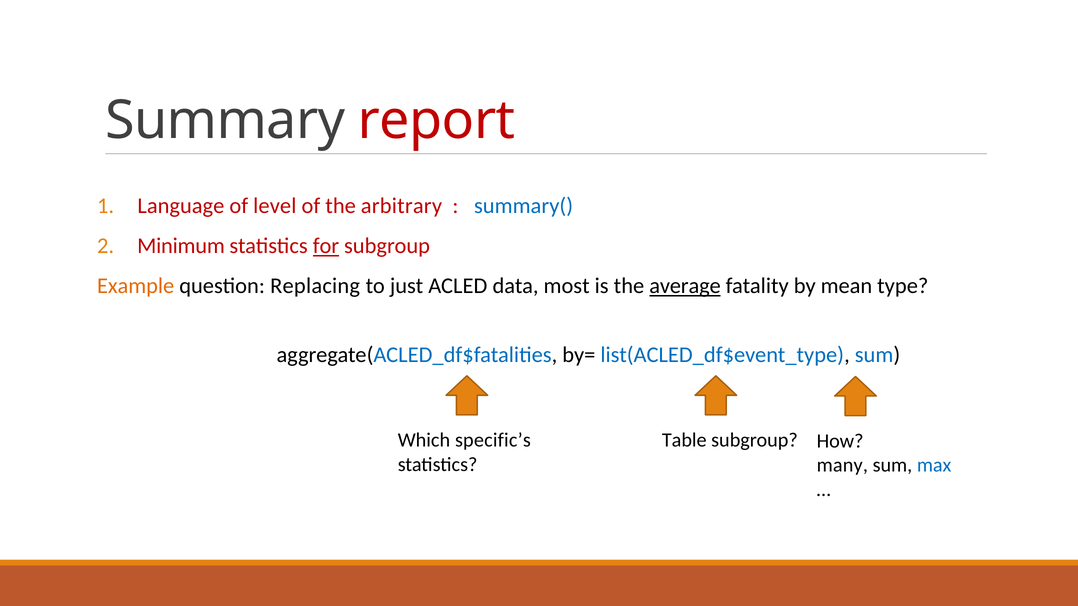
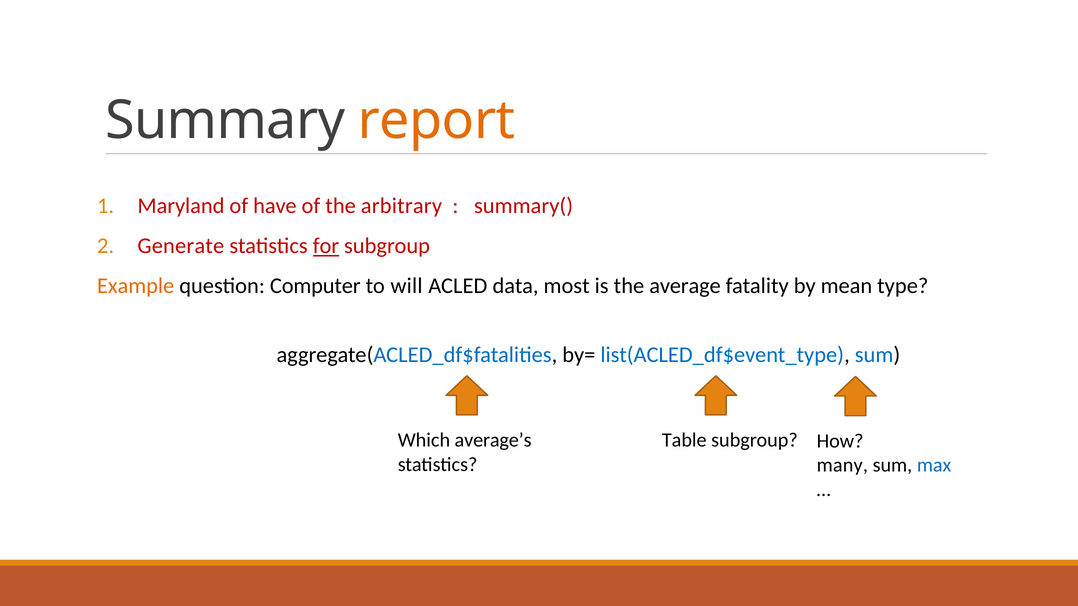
report colour: red -> orange
Language: Language -> Maryland
level: level -> have
summary( colour: blue -> red
Minimum: Minimum -> Generate
Replacing: Replacing -> Computer
just: just -> will
average underline: present -> none
specific’s: specific’s -> average’s
